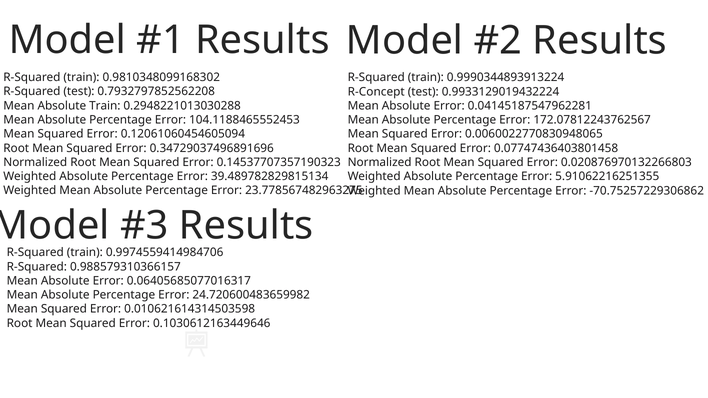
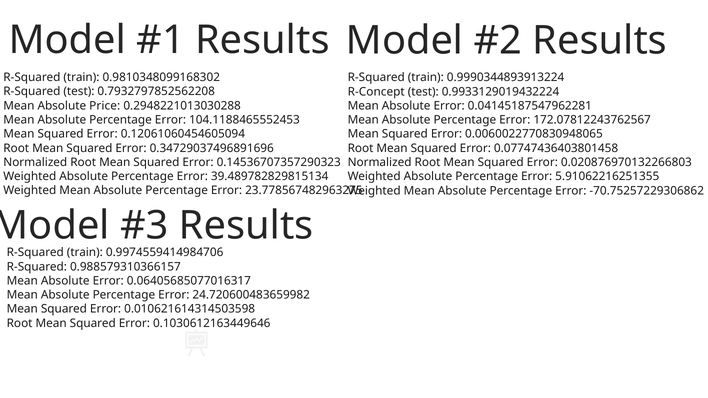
Absolute Train: Train -> Price
0.14537707357190323: 0.14537707357190323 -> 0.14536707357290323
